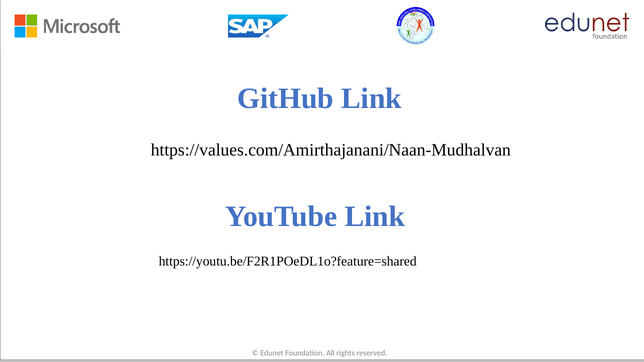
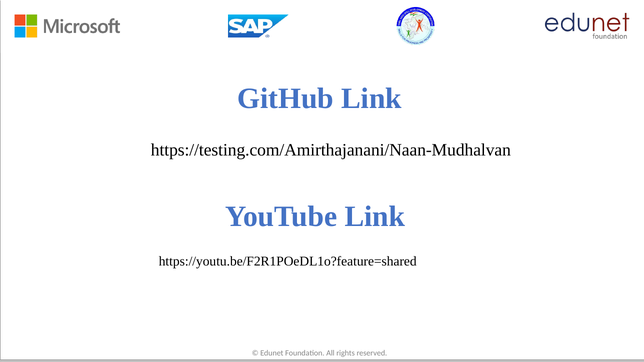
https://values.com/Amirthajanani/Naan-Mudhalvan: https://values.com/Amirthajanani/Naan-Mudhalvan -> https://testing.com/Amirthajanani/Naan-Mudhalvan
